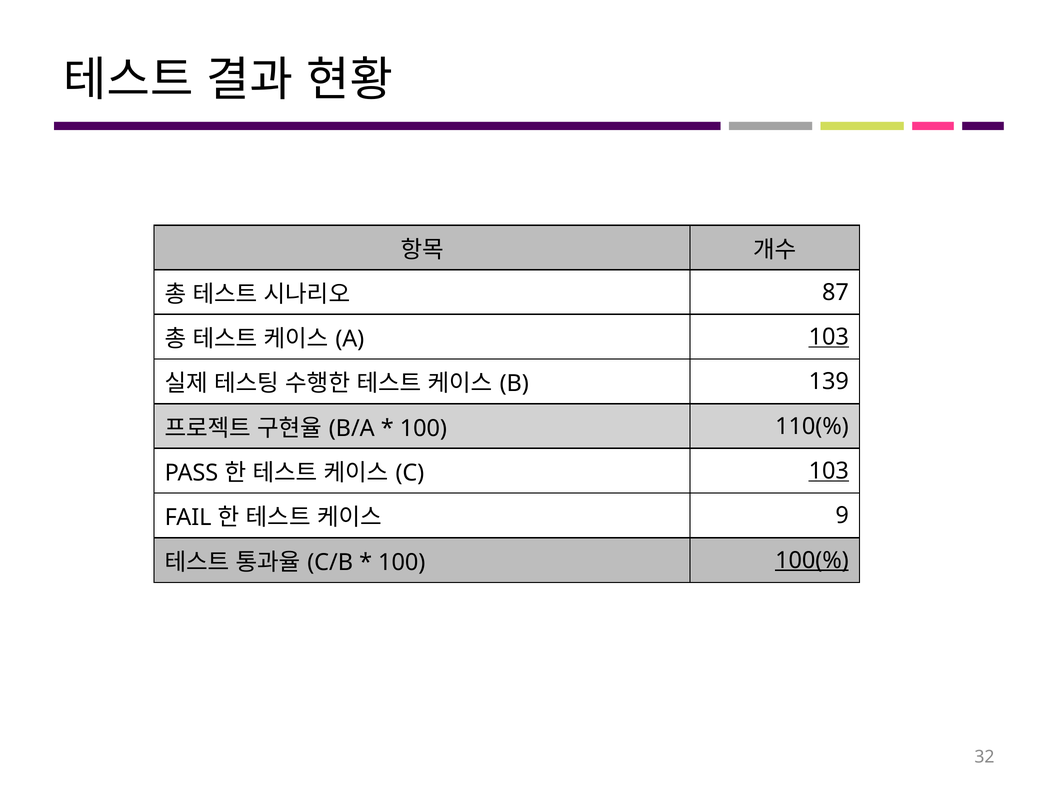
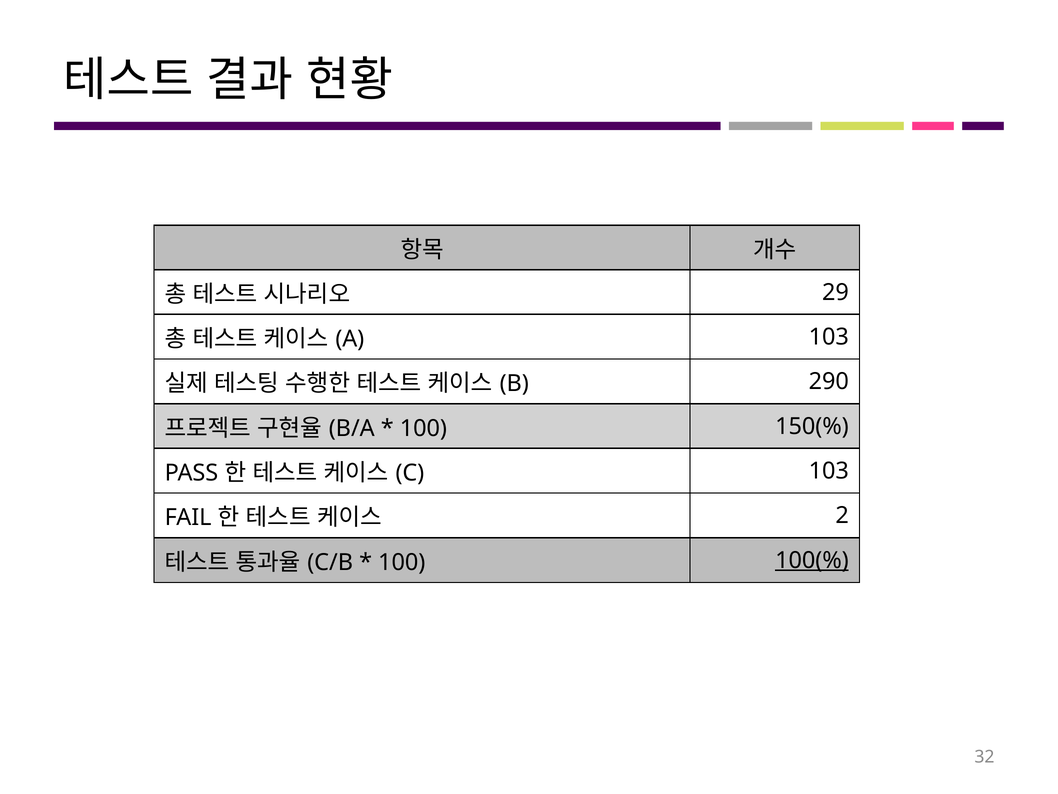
87: 87 -> 29
103 at (829, 337) underline: present -> none
139: 139 -> 290
110(%: 110(% -> 150(%
103 at (829, 471) underline: present -> none
9: 9 -> 2
